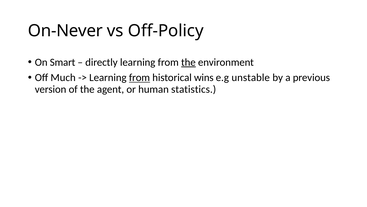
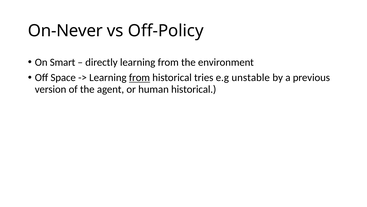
the at (188, 62) underline: present -> none
Much: Much -> Space
wins: wins -> tries
human statistics: statistics -> historical
